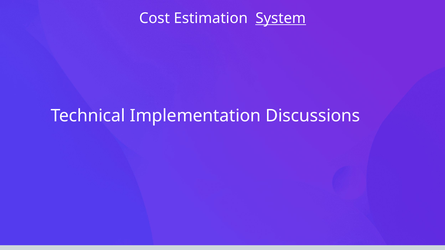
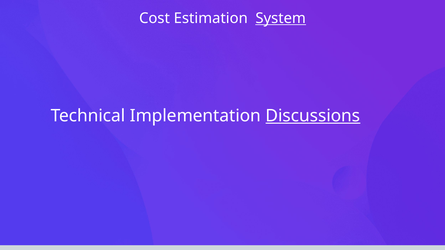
Discussions underline: none -> present
